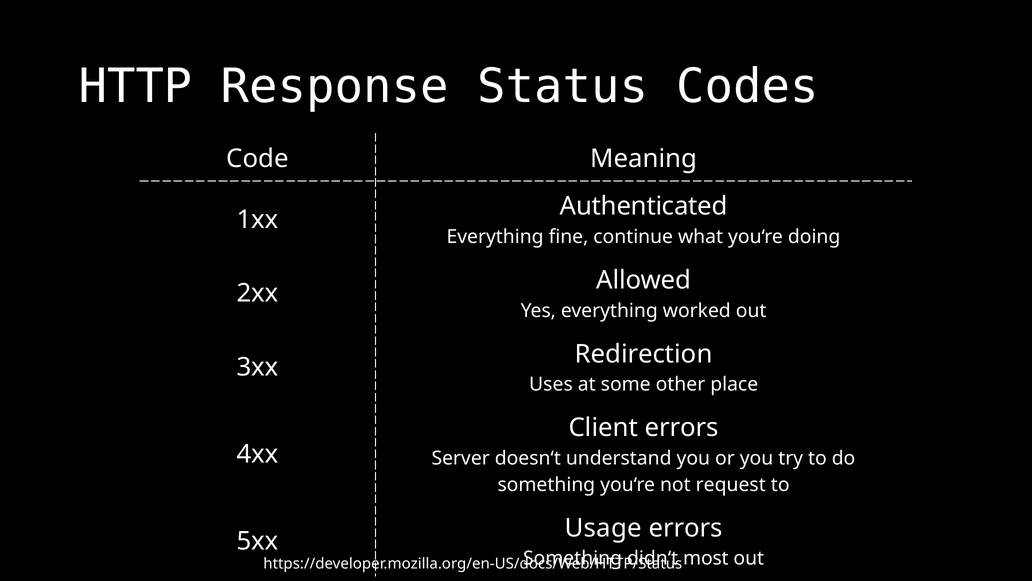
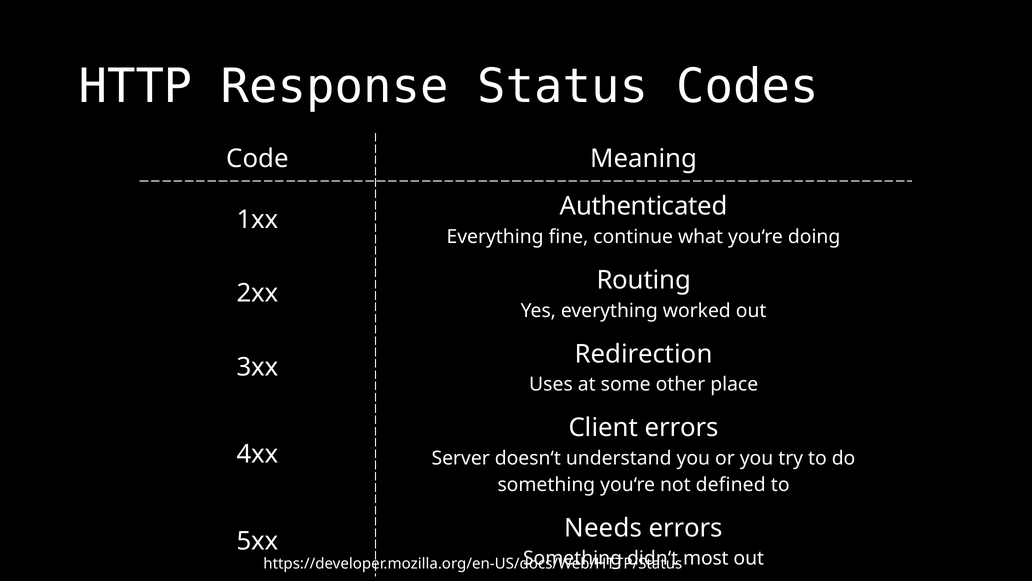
Allowed: Allowed -> Routing
request: request -> defined
Usage: Usage -> Needs
